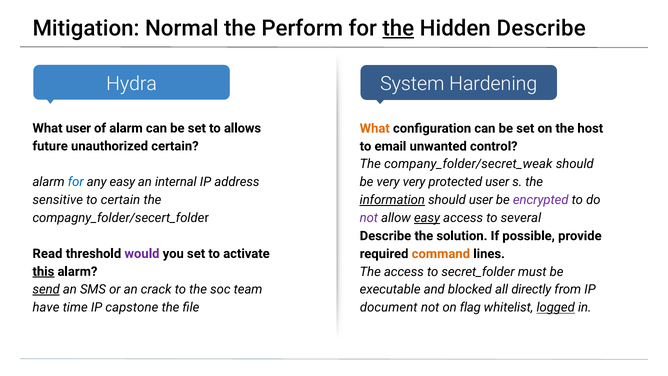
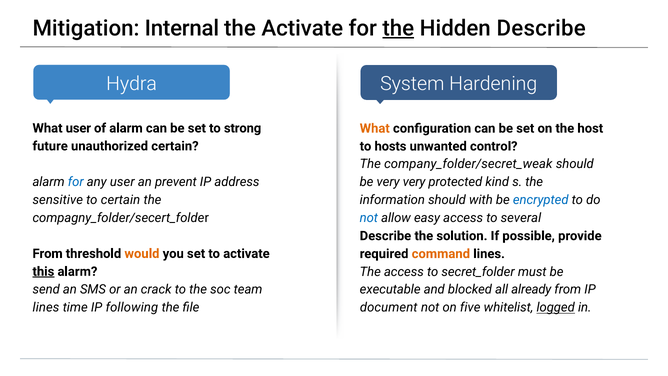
Normal: Normal -> Internal
the Perform: Perform -> Activate
allows: allows -> strong
email: email -> hosts
any easy: easy -> user
internal: internal -> prevent
protected user: user -> kind
information underline: present -> none
should user: user -> with
encrypted colour: purple -> blue
not at (369, 218) colour: purple -> blue
easy at (427, 218) underline: present -> none
Read at (47, 253): Read -> From
would colour: purple -> orange
send underline: present -> none
directly: directly -> already
have at (46, 307): have -> lines
capstone: capstone -> following
flag: flag -> five
